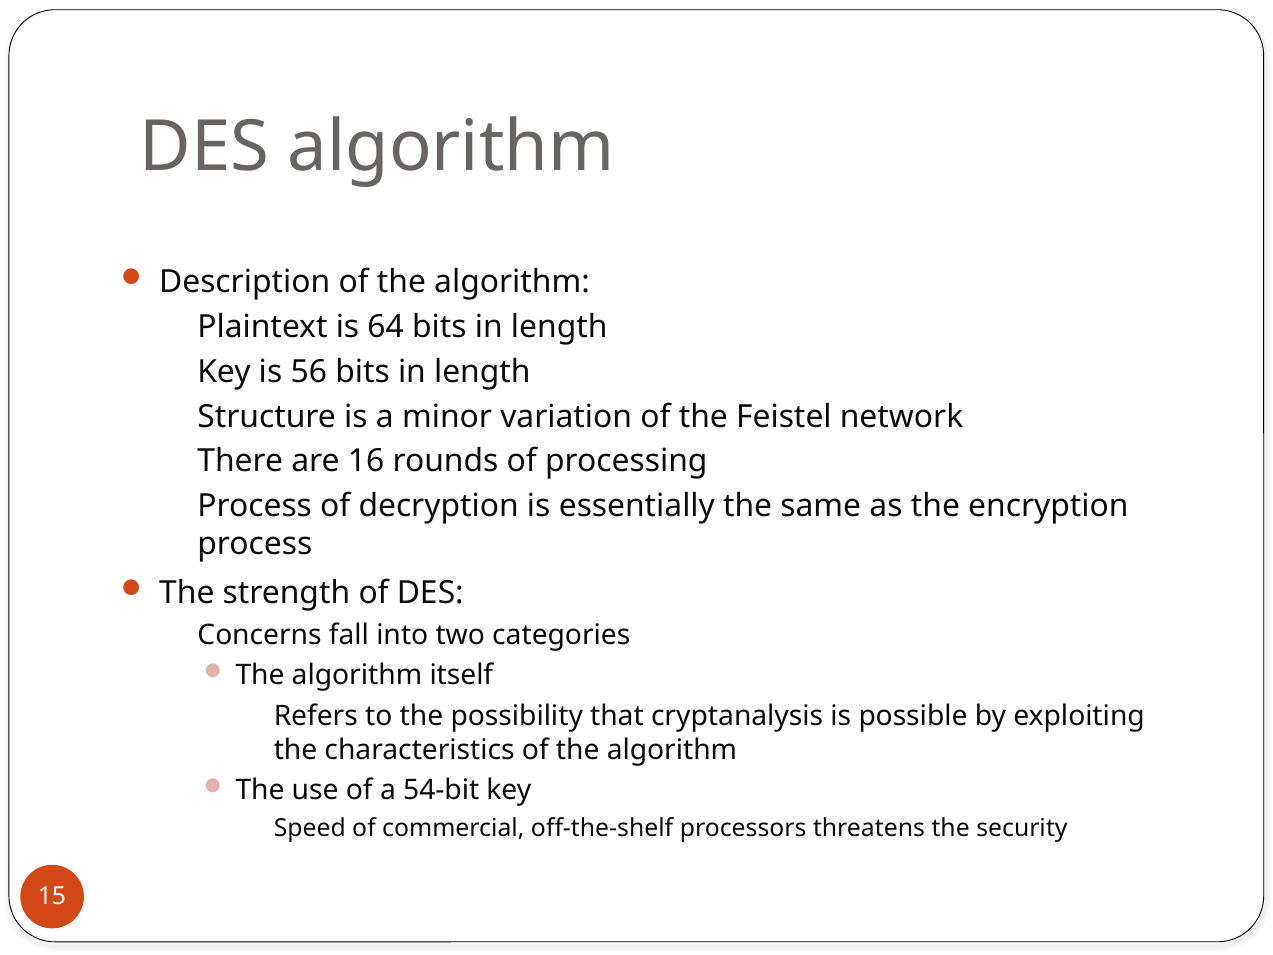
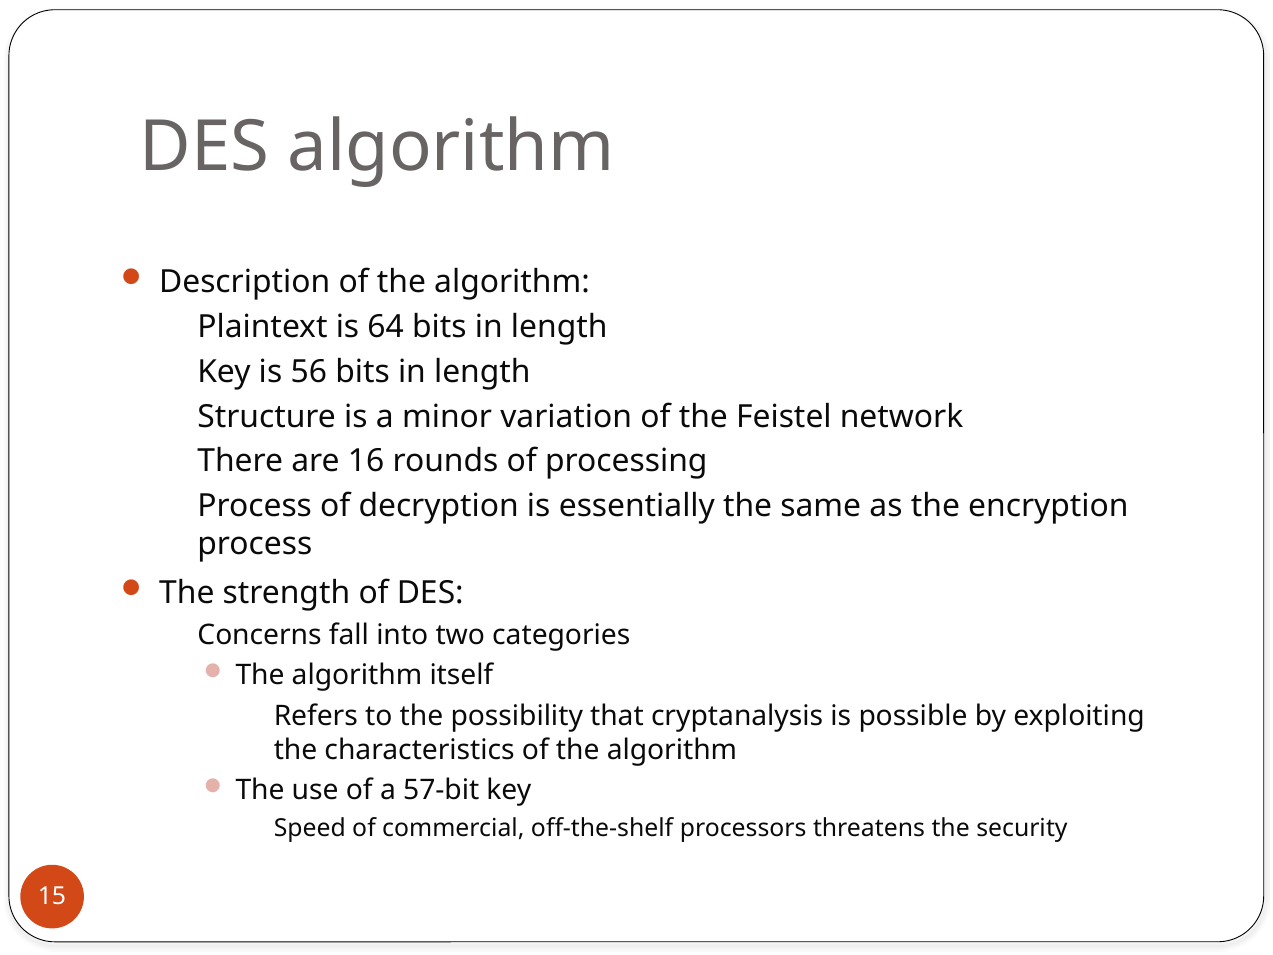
54-bit: 54-bit -> 57-bit
